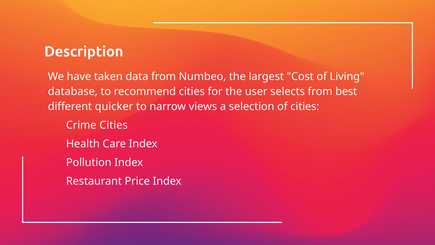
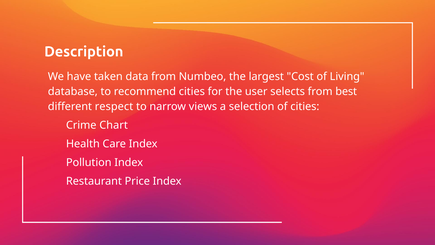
quicker: quicker -> respect
Crime Cities: Cities -> Chart
